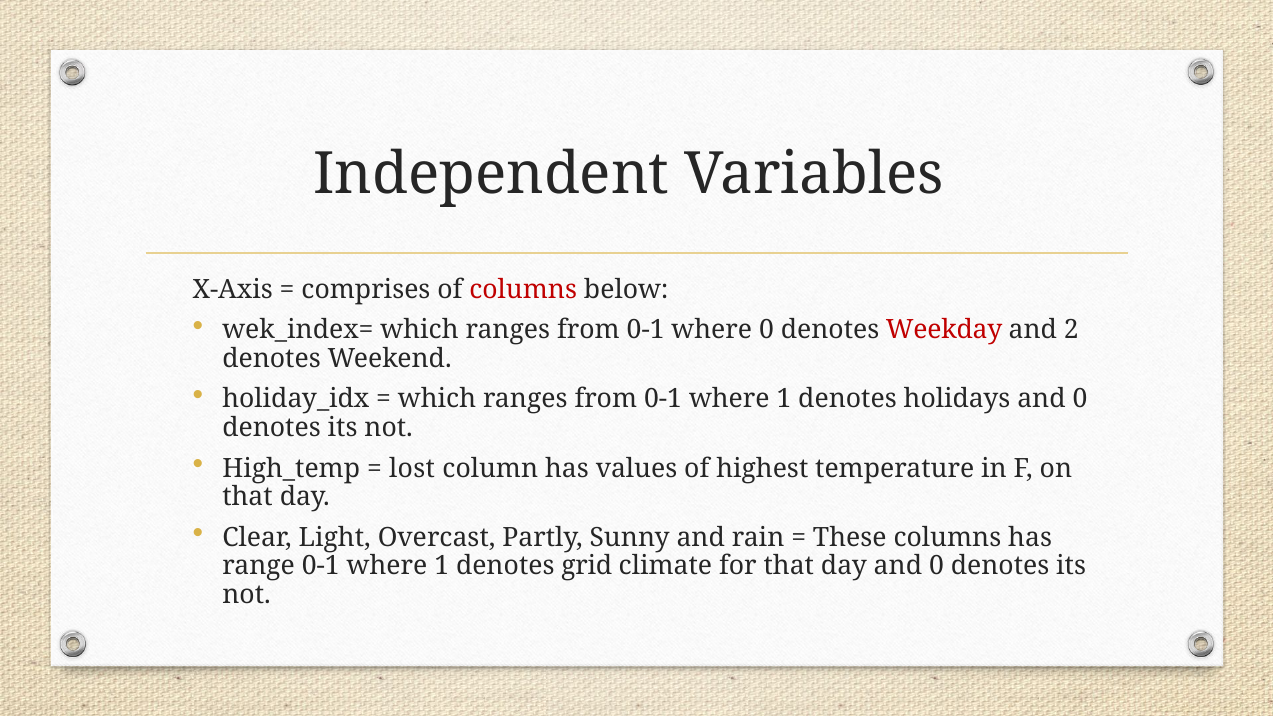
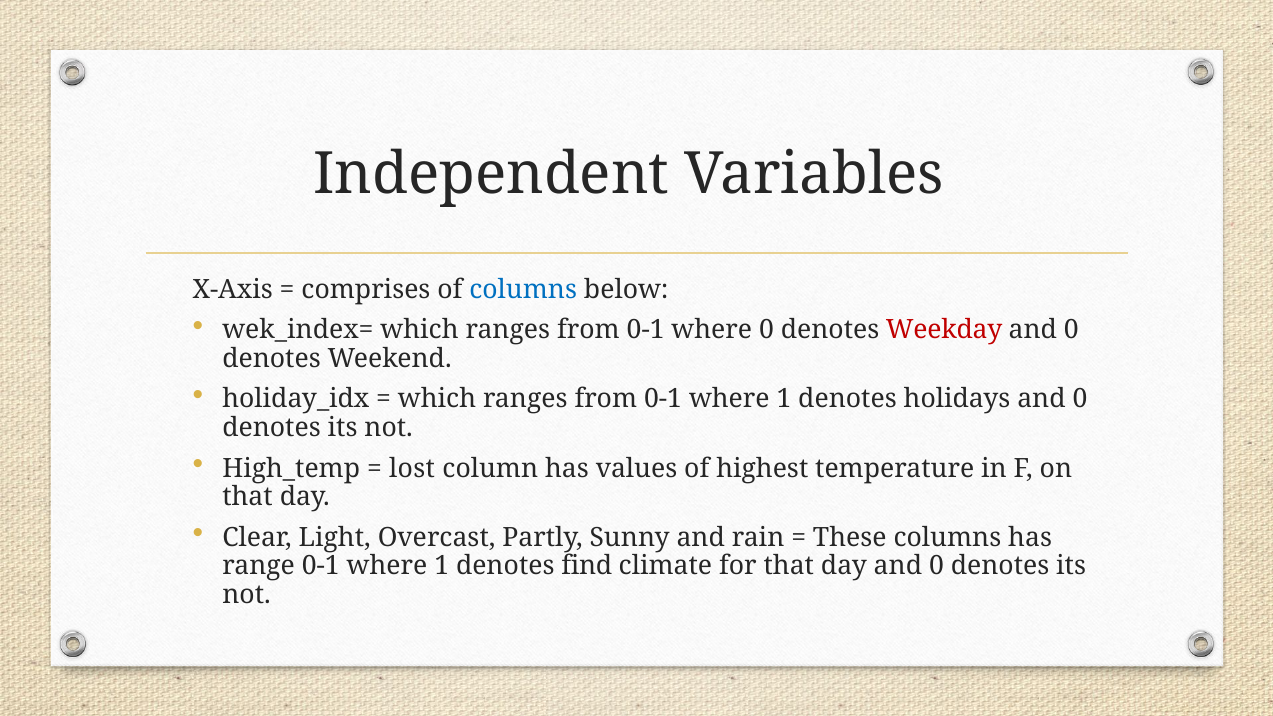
columns at (523, 290) colour: red -> blue
2 at (1071, 330): 2 -> 0
grid: grid -> find
